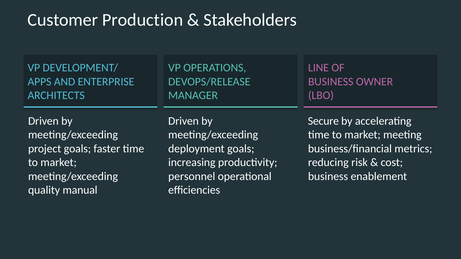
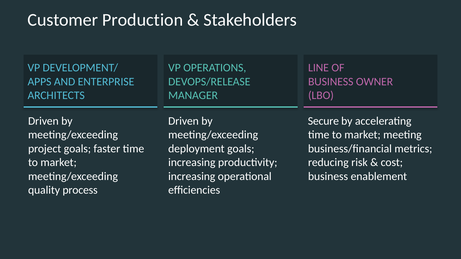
personnel at (192, 177): personnel -> increasing
manual: manual -> process
